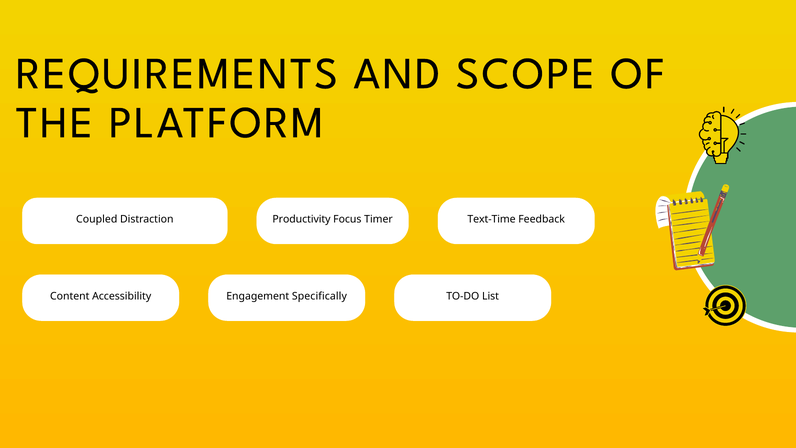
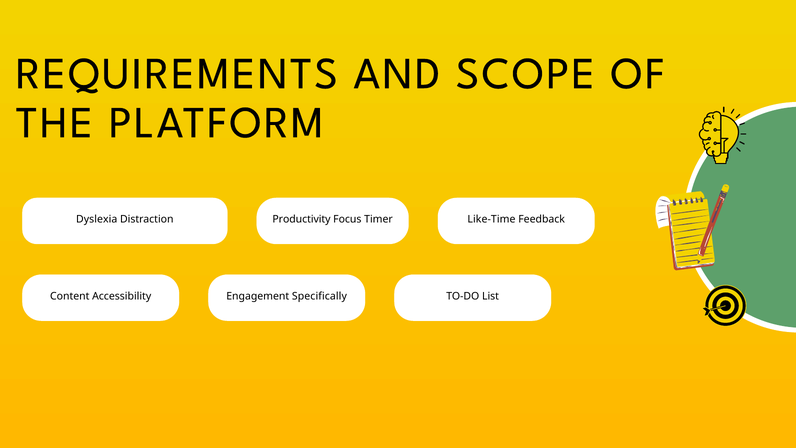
Coupled: Coupled -> Dyslexia
Text-Time: Text-Time -> Like-Time
